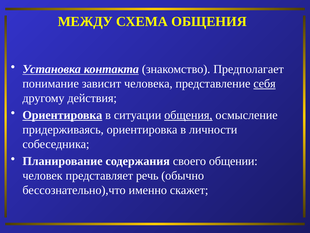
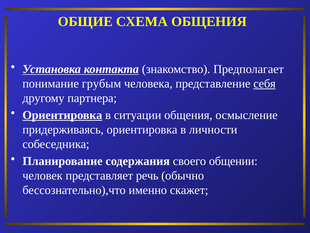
МЕЖДУ: МЕЖДУ -> ОБЩИЕ
зависит: зависит -> грубым
действия: действия -> партнера
общения at (188, 115) underline: present -> none
